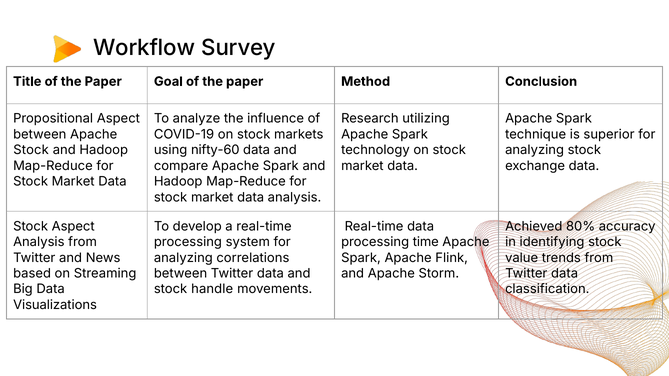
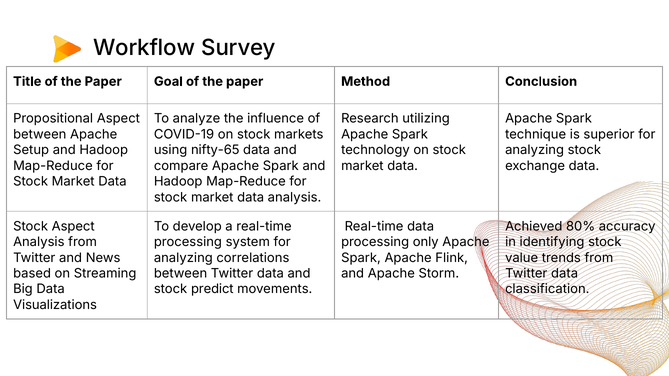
Stock at (31, 150): Stock -> Setup
nifty-60: nifty-60 -> nifty-65
time: time -> only
handle: handle -> predict
